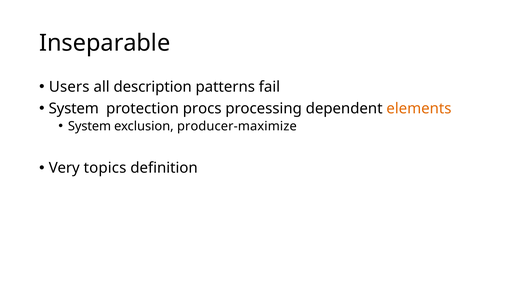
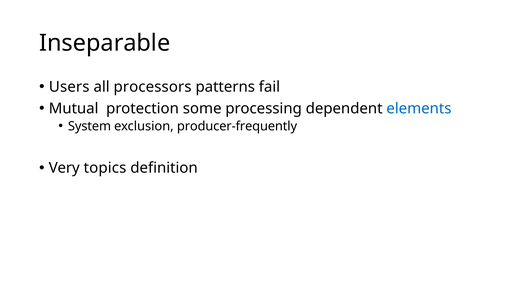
description: description -> processors
System at (74, 108): System -> Mutual
procs: procs -> some
elements colour: orange -> blue
producer-maximize: producer-maximize -> producer-frequently
